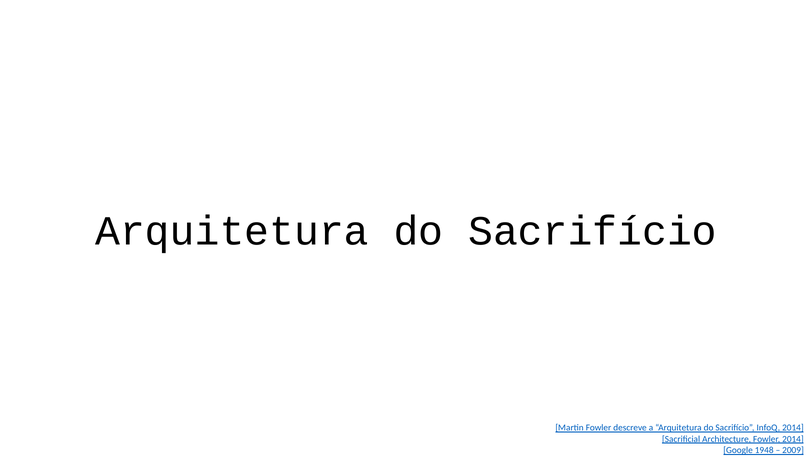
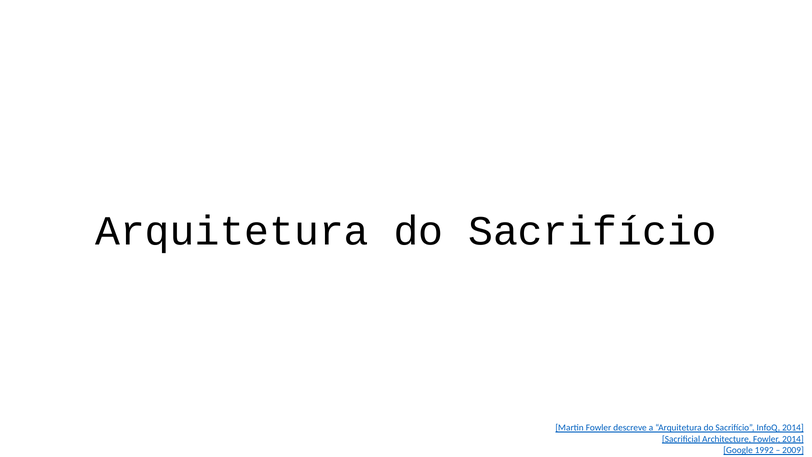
1948: 1948 -> 1992
